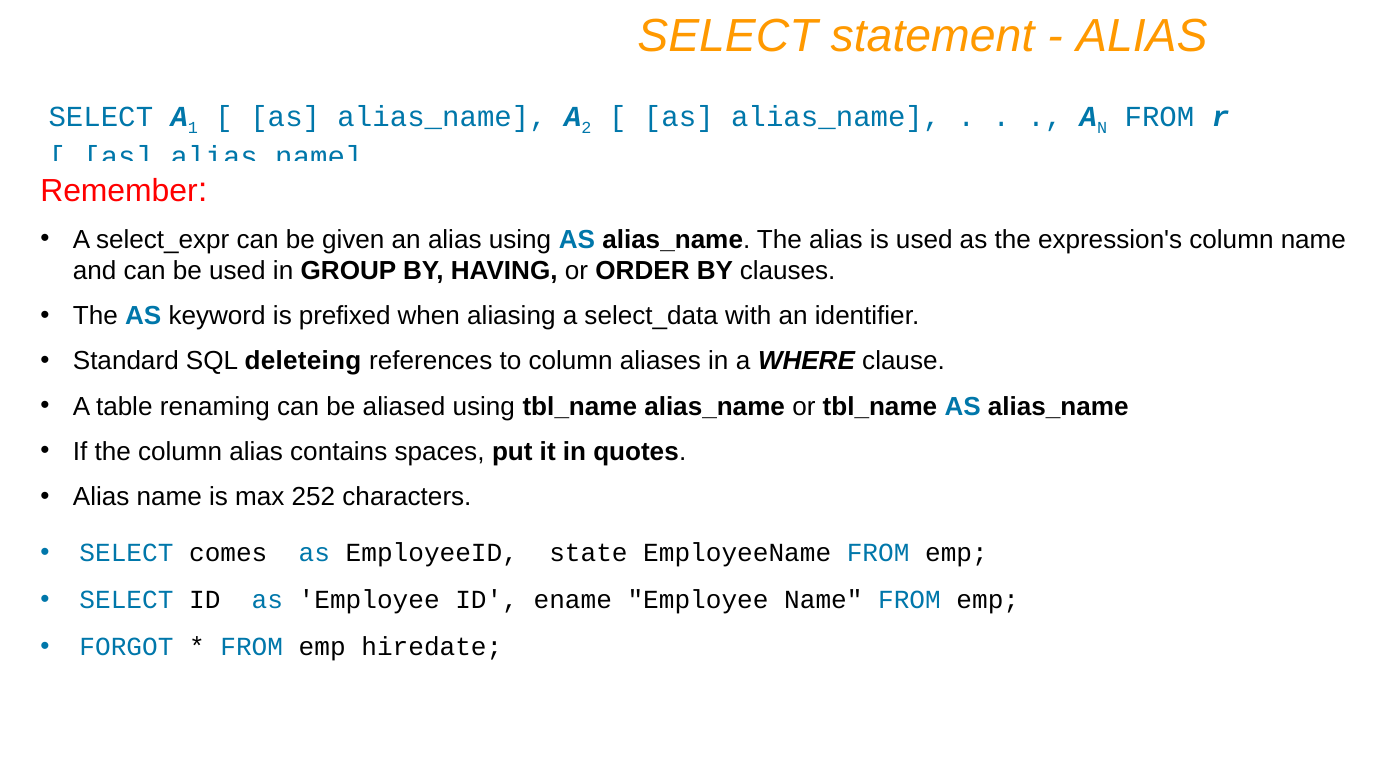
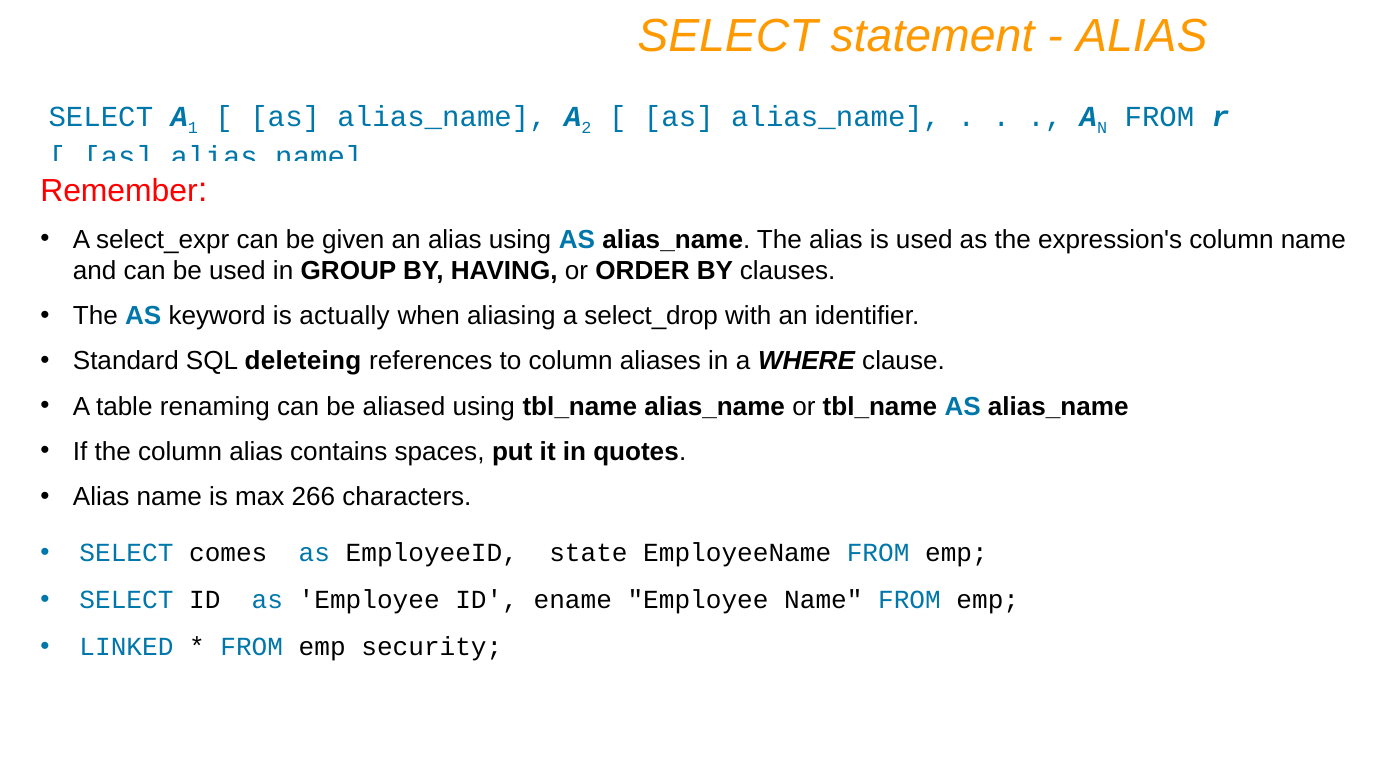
prefixed: prefixed -> actually
select_data: select_data -> select_drop
252: 252 -> 266
FORGOT: FORGOT -> LINKED
hiredate: hiredate -> security
